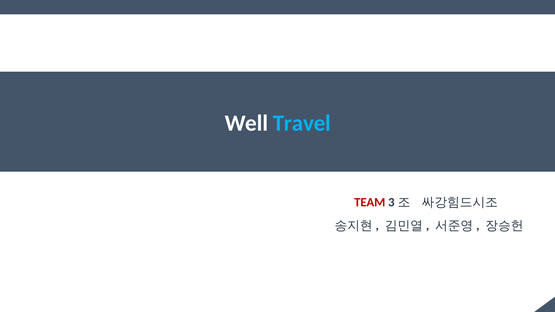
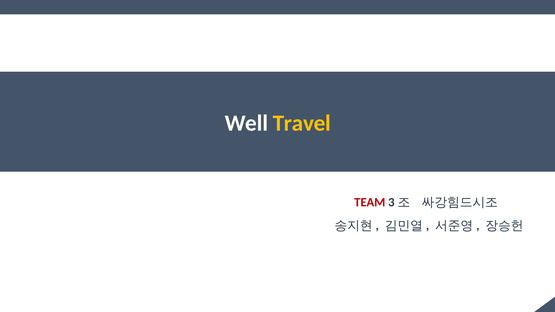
Travel colour: light blue -> yellow
